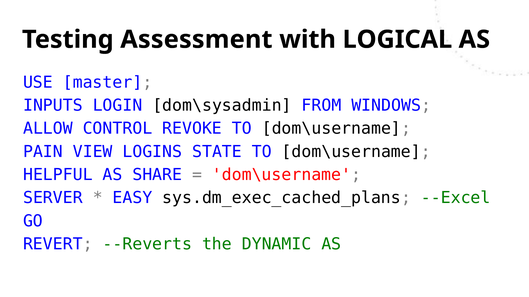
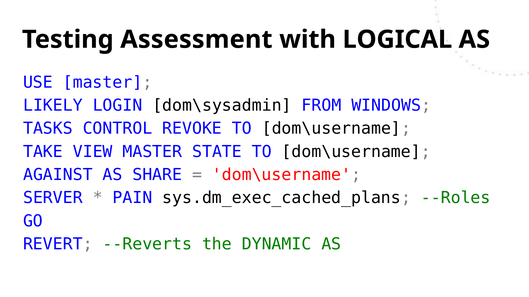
INPUTS: INPUTS -> LIKELY
ALLOW: ALLOW -> TASKS
PAIN: PAIN -> TAKE
VIEW LOGINS: LOGINS -> MASTER
HELPFUL: HELPFUL -> AGAINST
EASY: EASY -> PAIN
--Excel: --Excel -> --Roles
